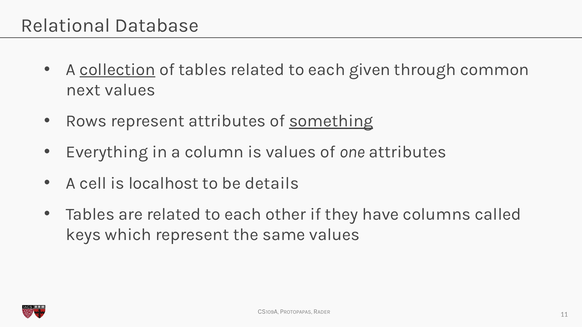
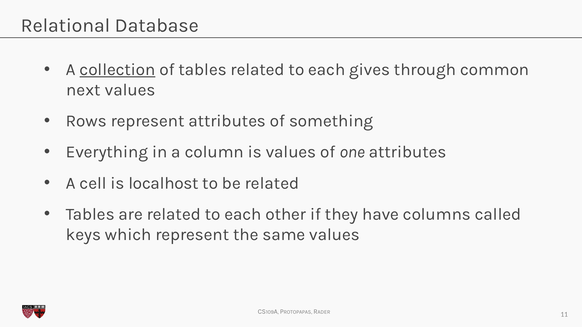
given: given -> gives
something underline: present -> none
be details: details -> related
